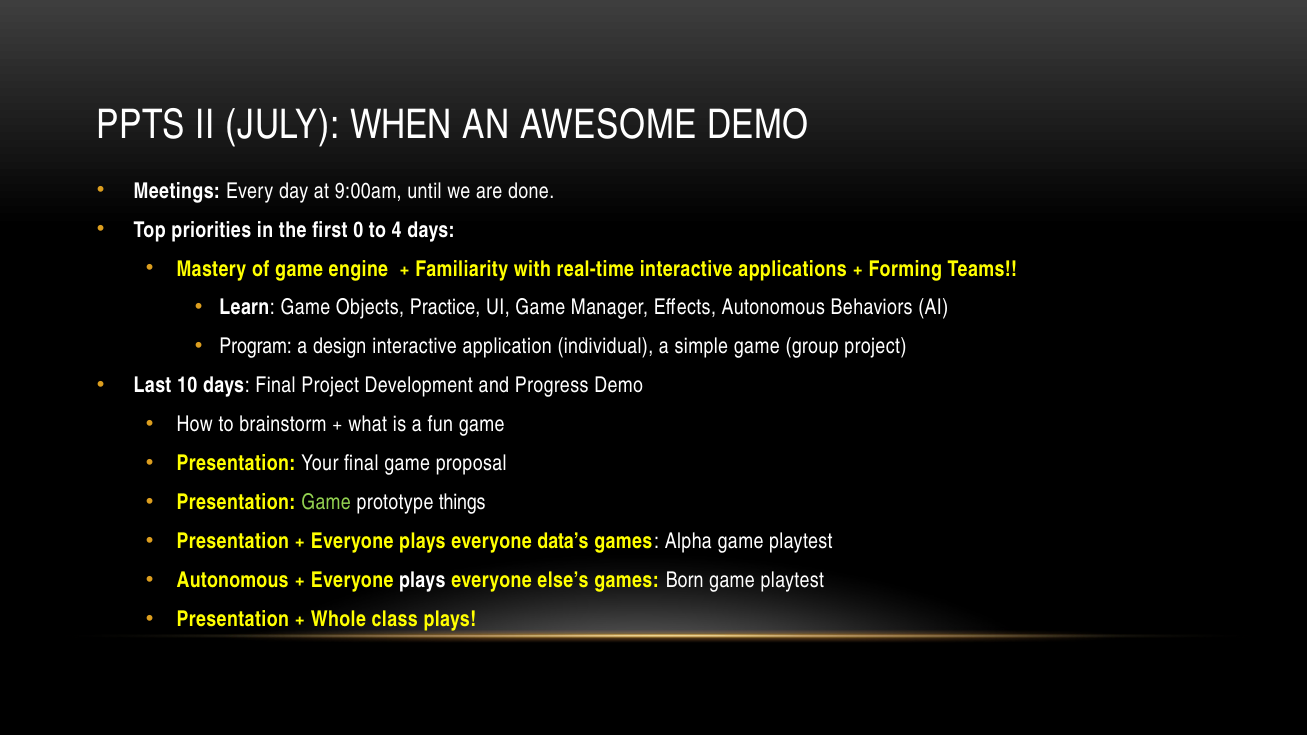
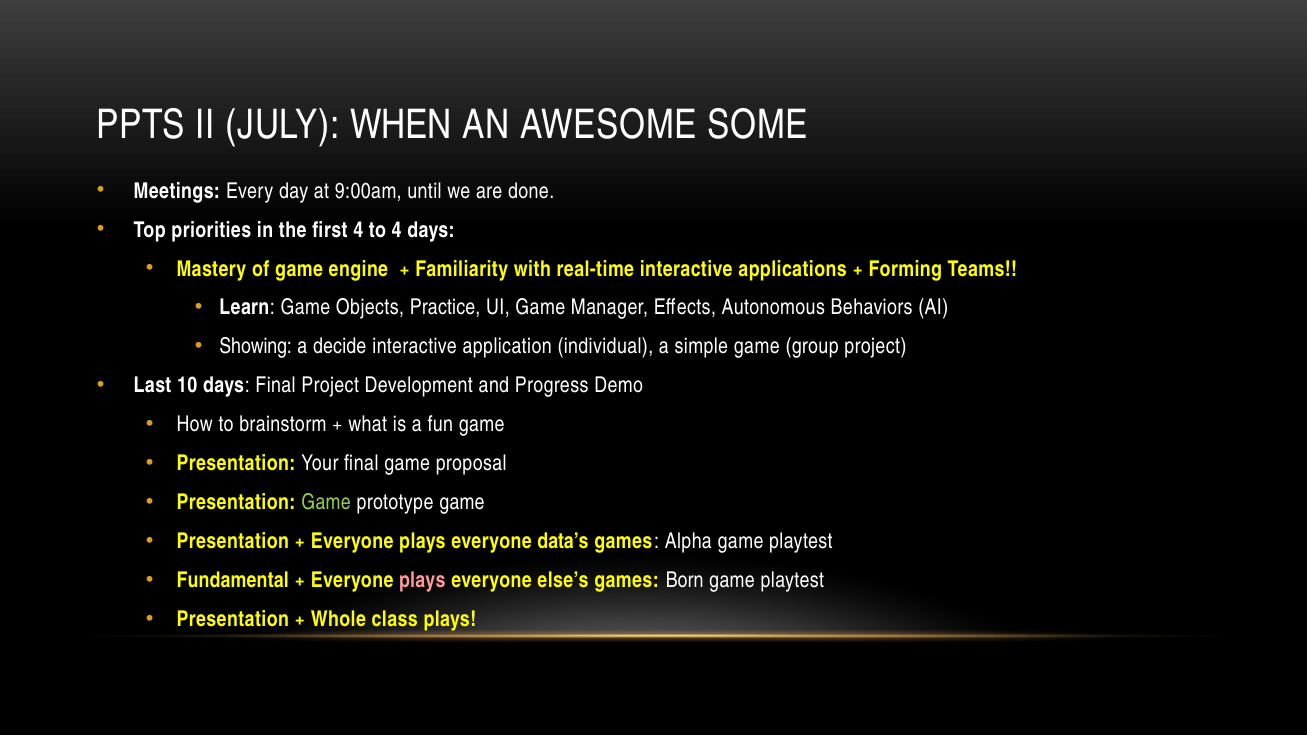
AWESOME DEMO: DEMO -> SOME
first 0: 0 -> 4
Program: Program -> Showing
design: design -> decide
prototype things: things -> game
Autonomous at (233, 580): Autonomous -> Fundamental
plays at (422, 580) colour: white -> pink
